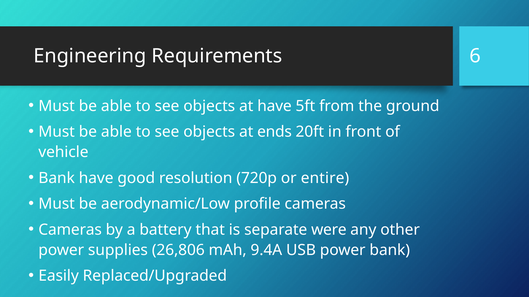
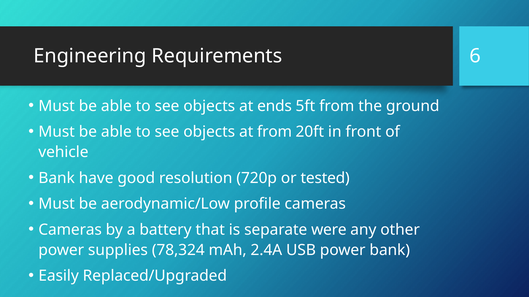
at have: have -> ends
at ends: ends -> from
entire: entire -> tested
26,806: 26,806 -> 78,324
9.4A: 9.4A -> 2.4A
